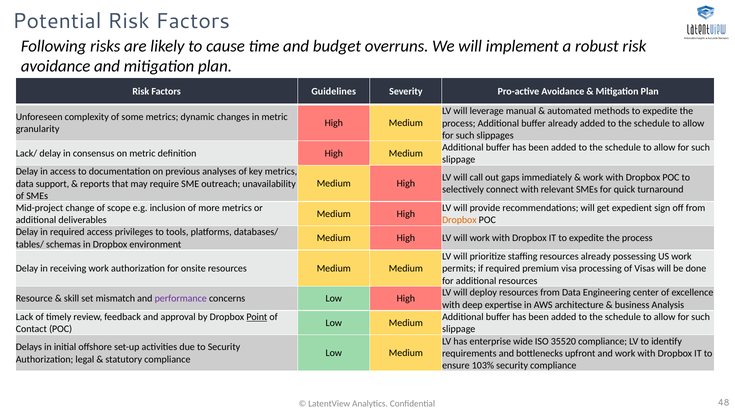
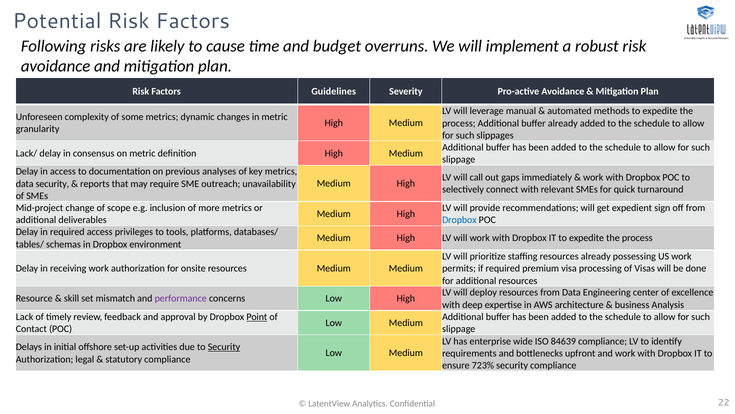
data support: support -> security
Dropbox at (459, 220) colour: orange -> blue
35520: 35520 -> 84639
Security at (224, 347) underline: none -> present
103%: 103% -> 723%
48: 48 -> 22
